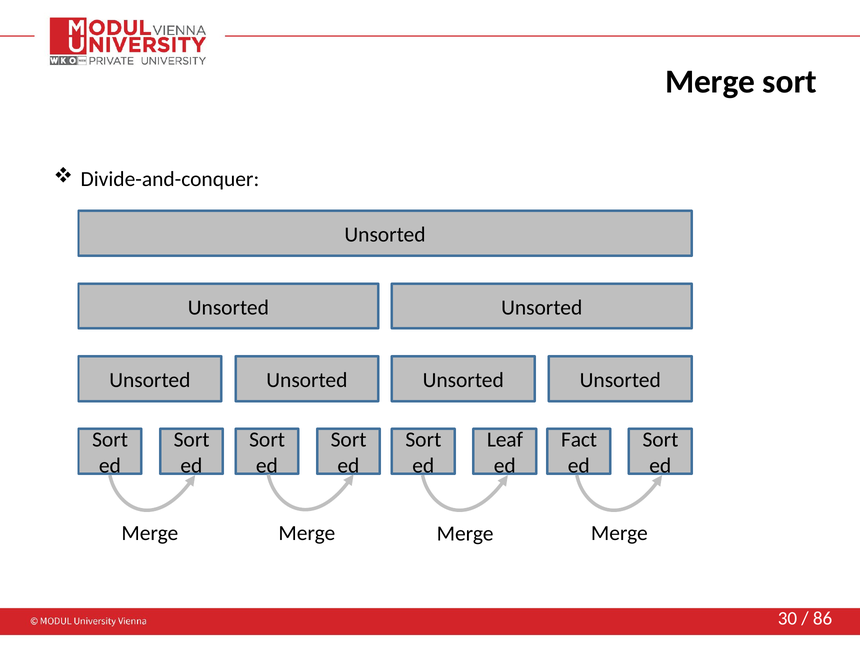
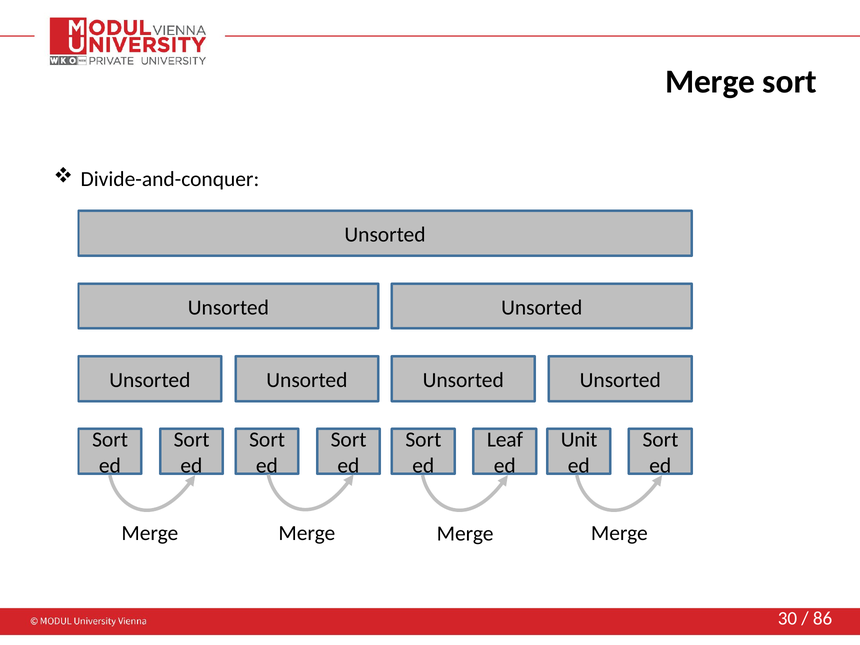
Fact: Fact -> Unit
